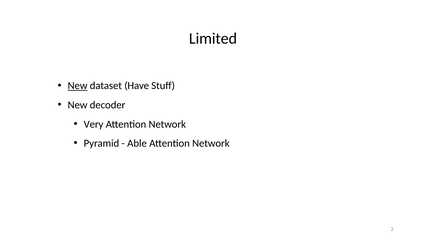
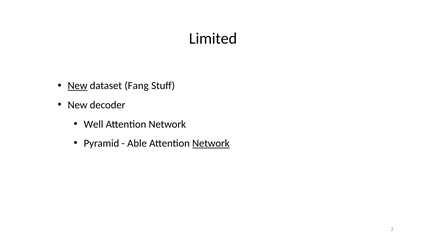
Have: Have -> Fang
Very: Very -> Well
Network at (211, 143) underline: none -> present
